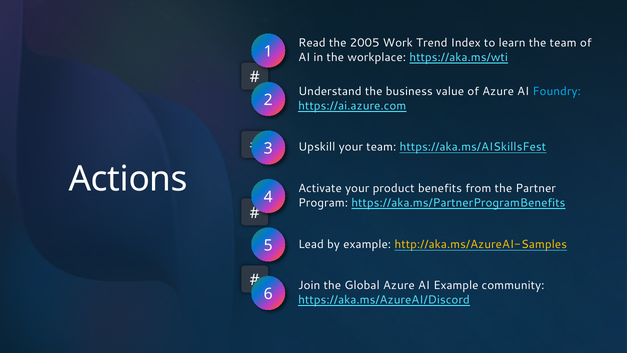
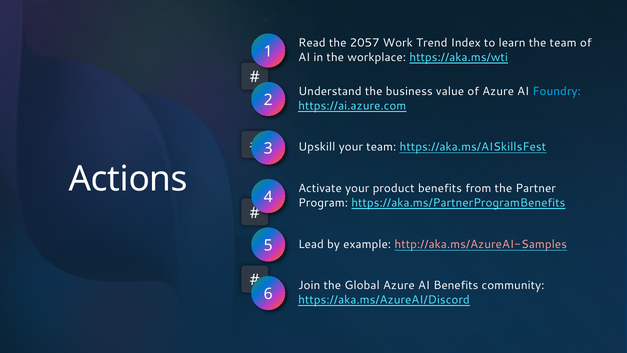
2005: 2005 -> 2057
http://aka.ms/AzureAI-Samples colour: yellow -> pink
AI Example: Example -> Benefits
